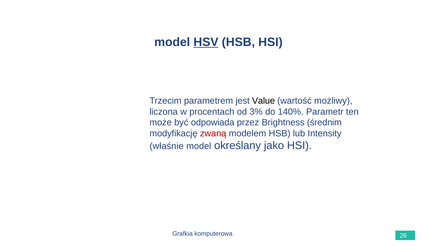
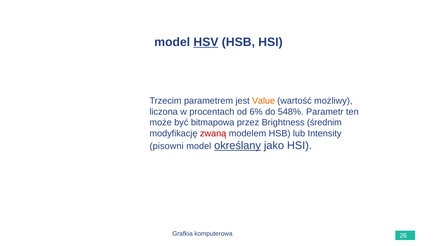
Value colour: black -> orange
3%: 3% -> 6%
140%: 140% -> 548%
odpowiada: odpowiada -> bitmapowa
właśnie: właśnie -> pisowni
określany underline: none -> present
